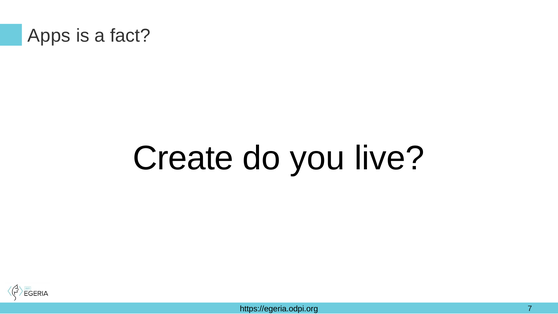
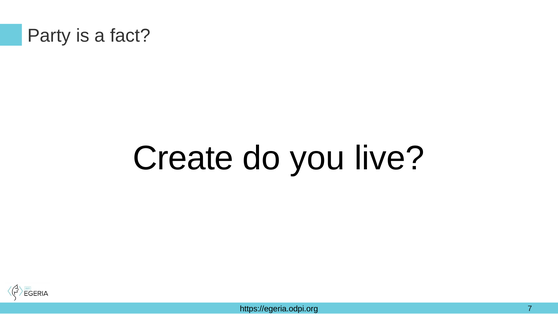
Apps: Apps -> Party
